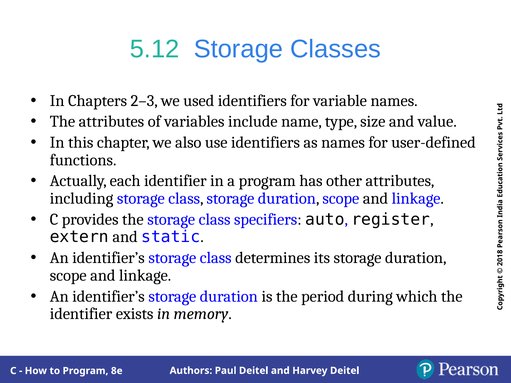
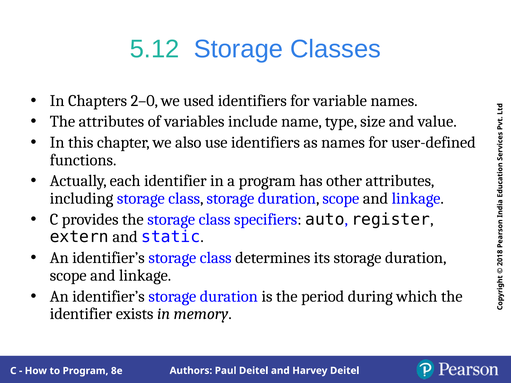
2–3: 2–3 -> 2–0
